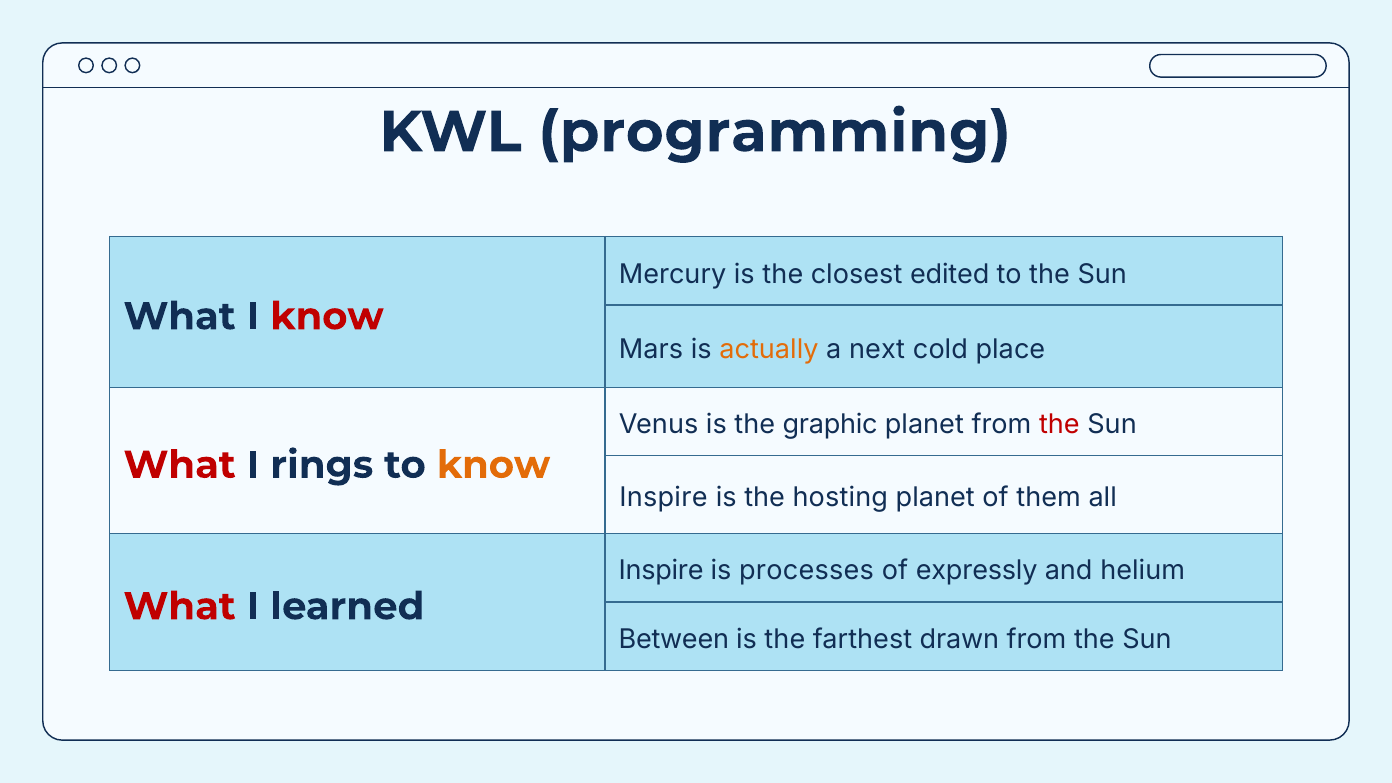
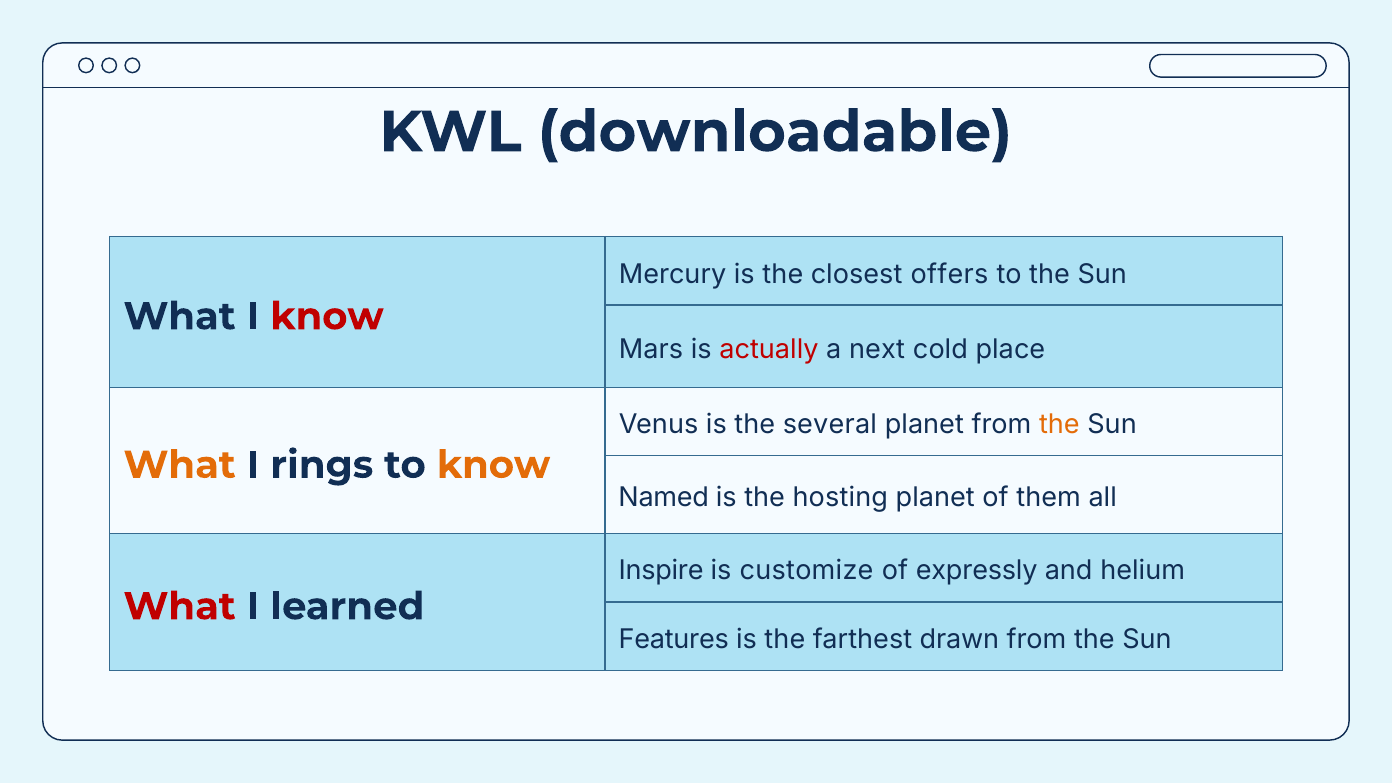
programming: programming -> downloadable
edited: edited -> offers
actually colour: orange -> red
graphic: graphic -> several
the at (1059, 425) colour: red -> orange
What at (180, 465) colour: red -> orange
Inspire at (663, 498): Inspire -> Named
processes: processes -> customize
Between: Between -> Features
